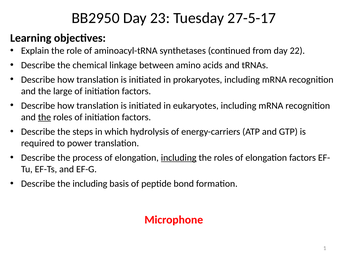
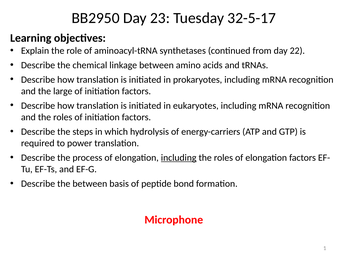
27-5-17: 27-5-17 -> 32-5-17
the at (44, 117) underline: present -> none
the including: including -> between
